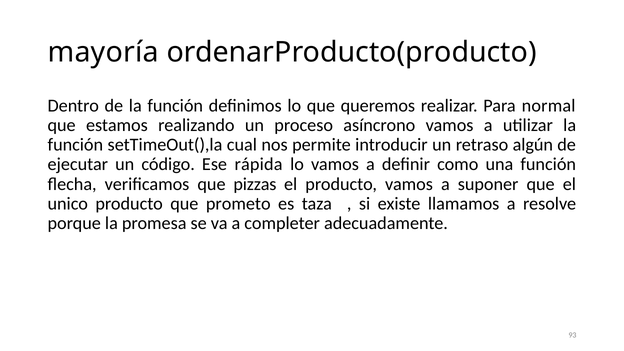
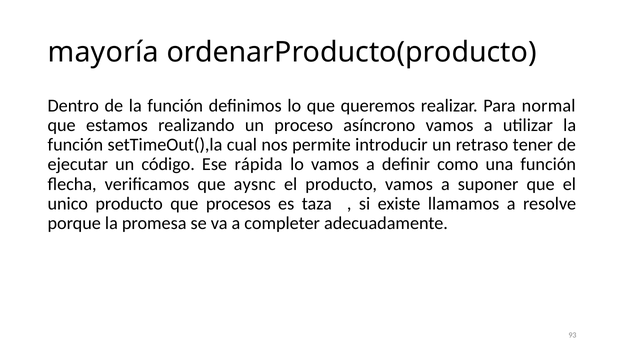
algún: algún -> tener
pizzas: pizzas -> aysnc
prometo: prometo -> procesos
